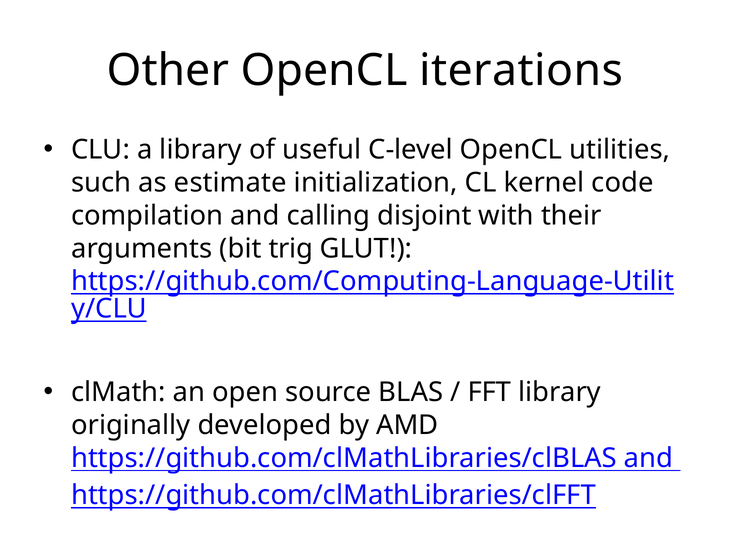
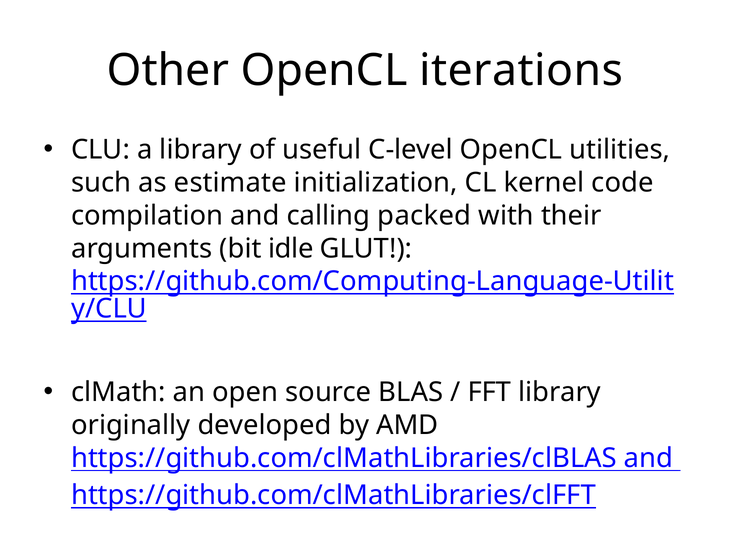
disjoint: disjoint -> packed
trig: trig -> idle
